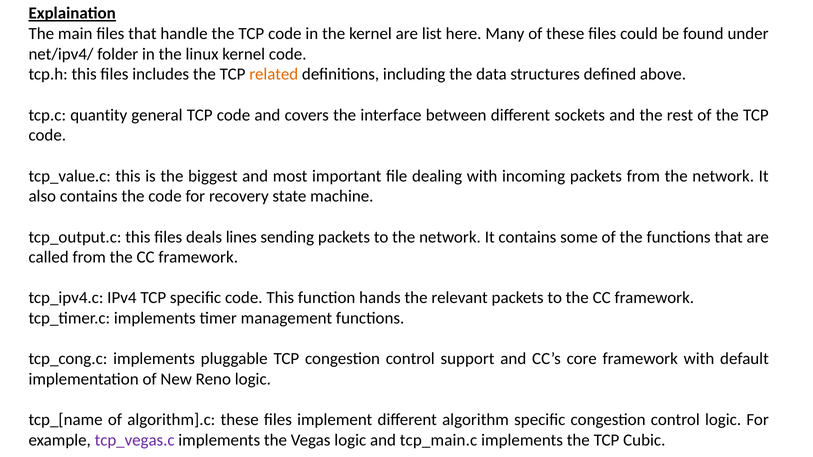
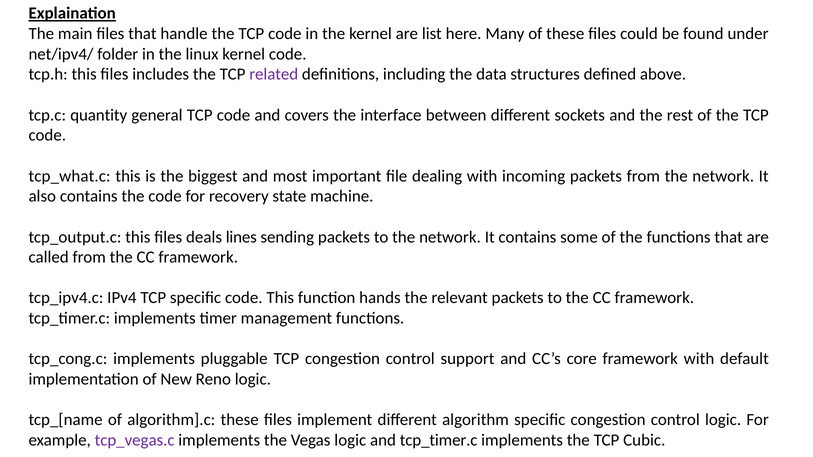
related colour: orange -> purple
tcp_value.c: tcp_value.c -> tcp_what.c
and tcp_main.c: tcp_main.c -> tcp_timer.c
